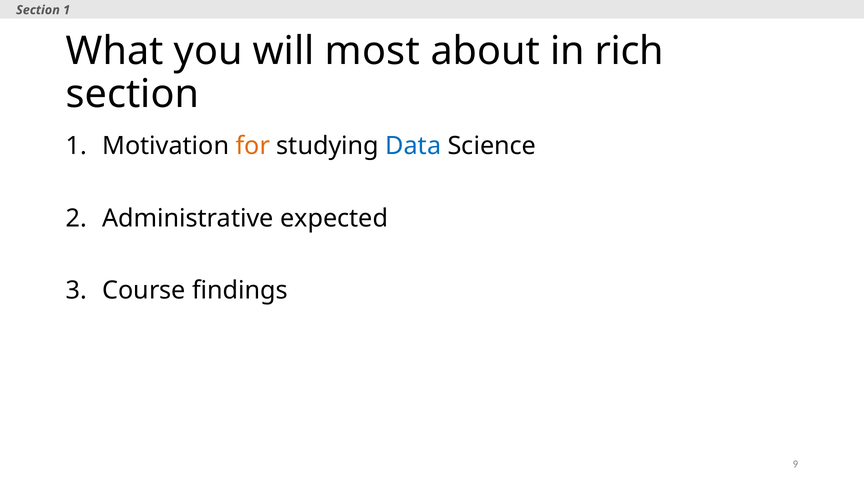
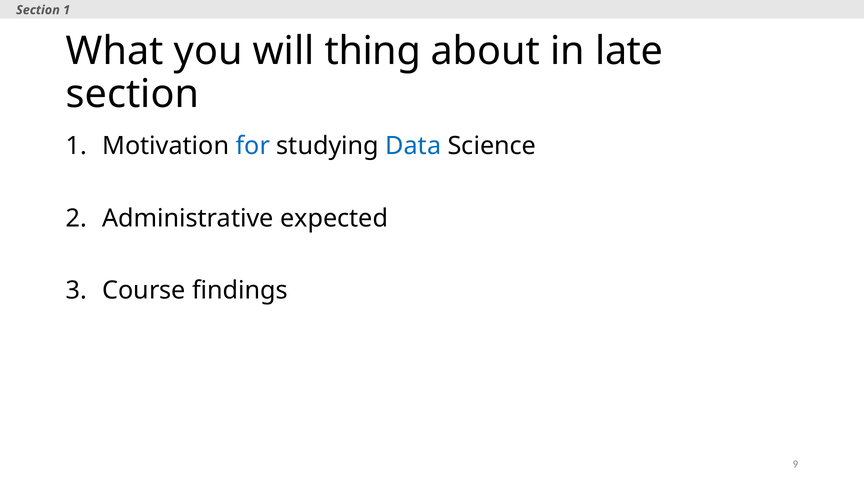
most: most -> thing
rich: rich -> late
for colour: orange -> blue
